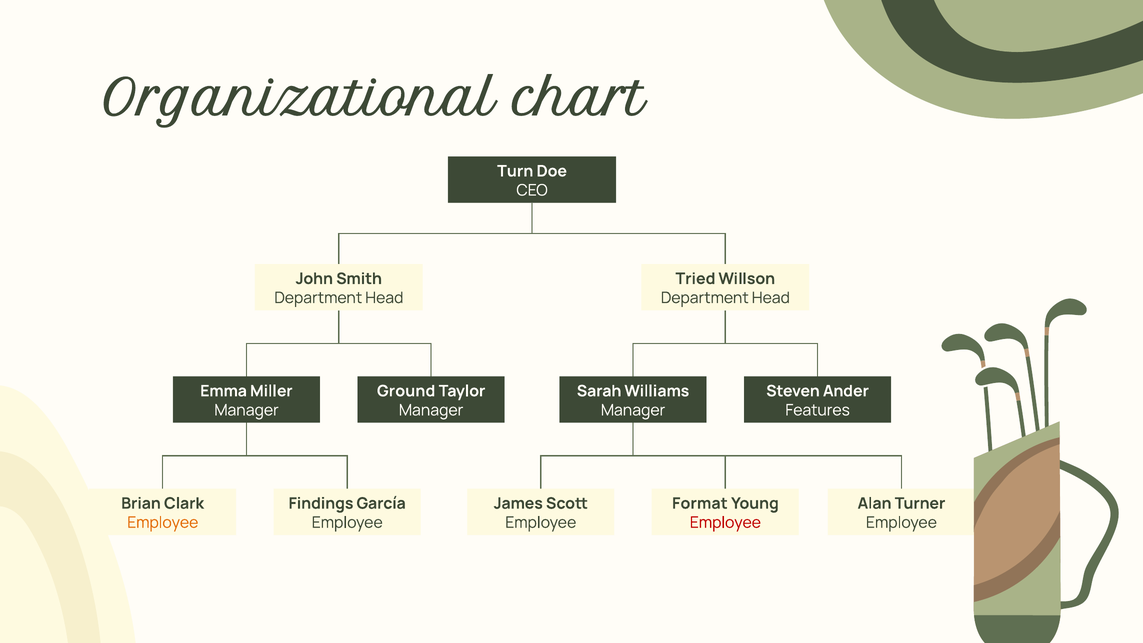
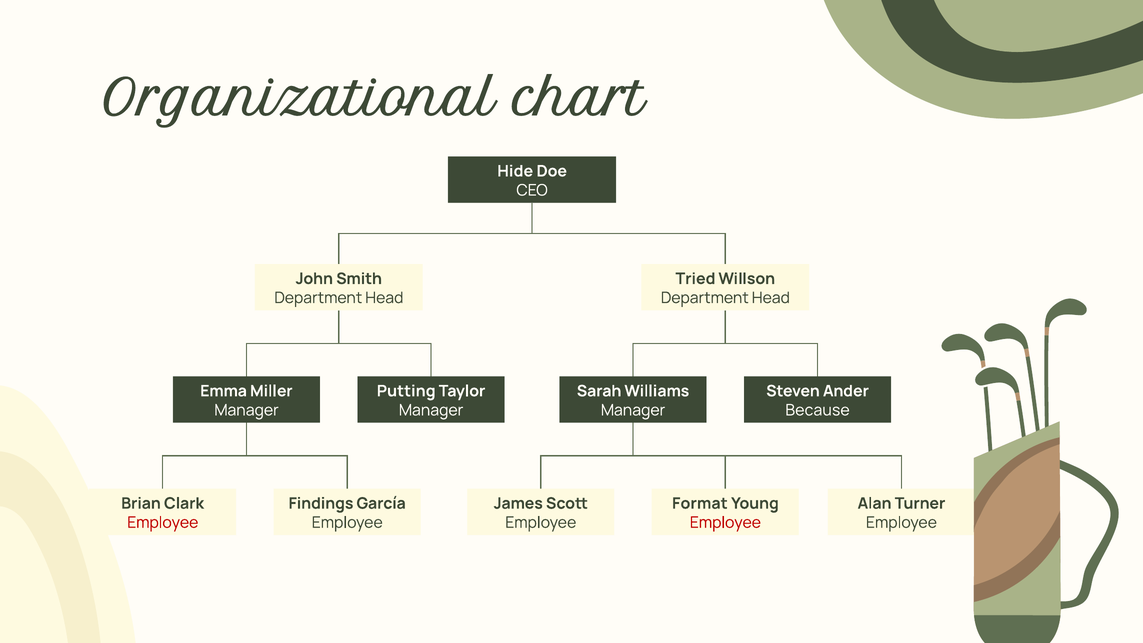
Turn: Turn -> Hide
Ground: Ground -> Putting
Features: Features -> Because
Employee at (163, 523) colour: orange -> red
